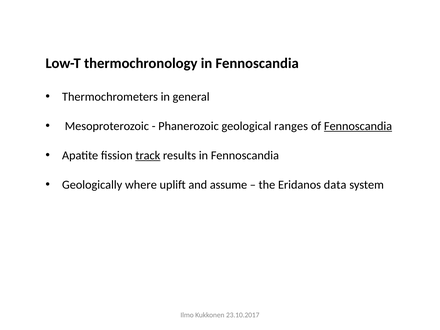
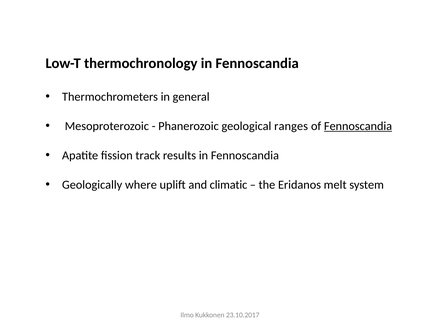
track underline: present -> none
assume: assume -> climatic
data: data -> melt
